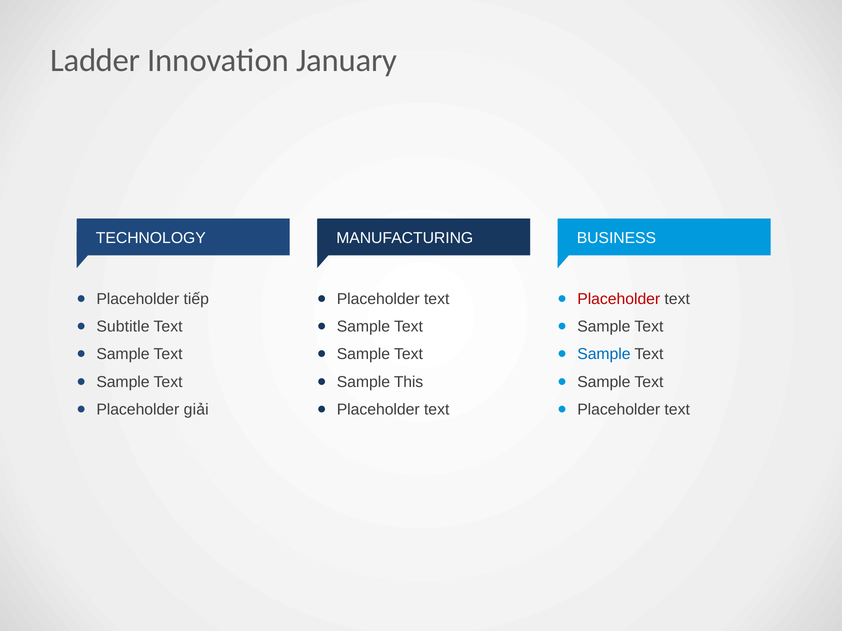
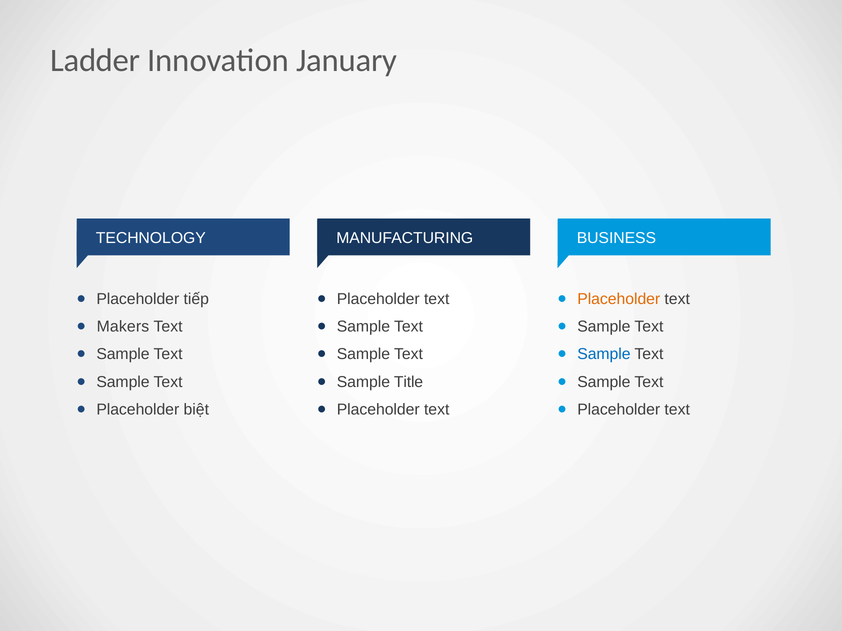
Placeholder at (619, 299) colour: red -> orange
Subtitle: Subtitle -> Makers
This: This -> Title
giải: giải -> biệt
